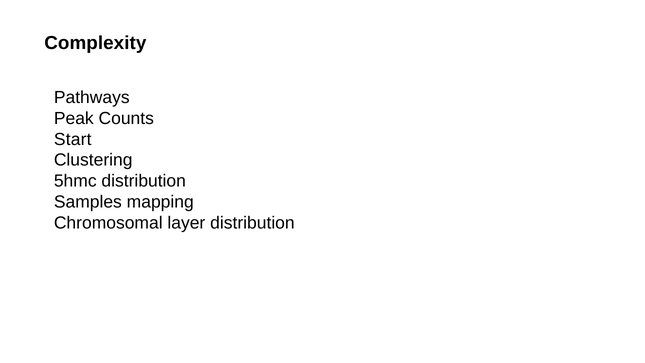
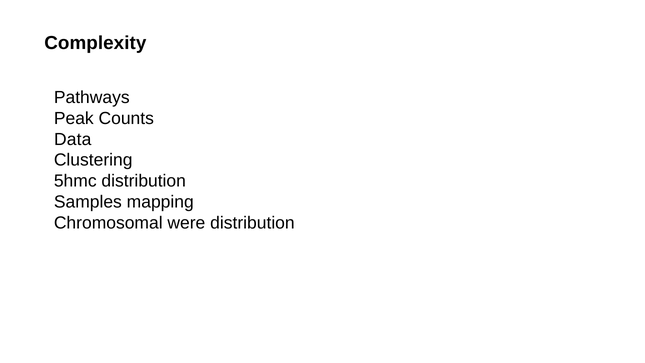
Start: Start -> Data
layer: layer -> were
